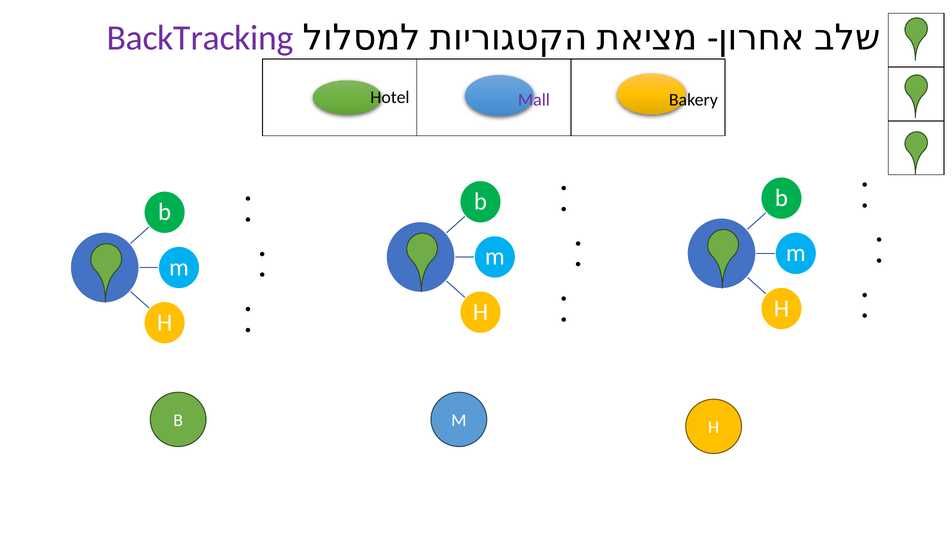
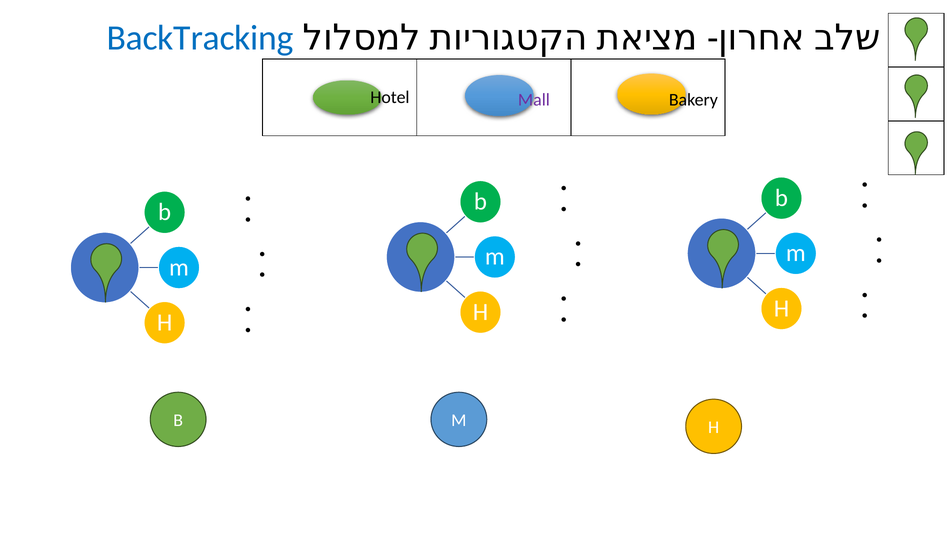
BackTracking colour: purple -> blue
